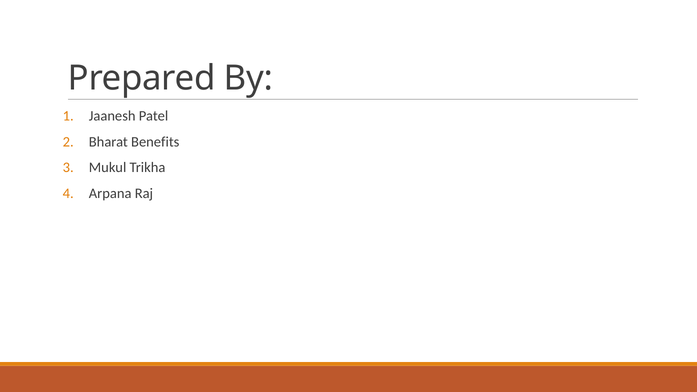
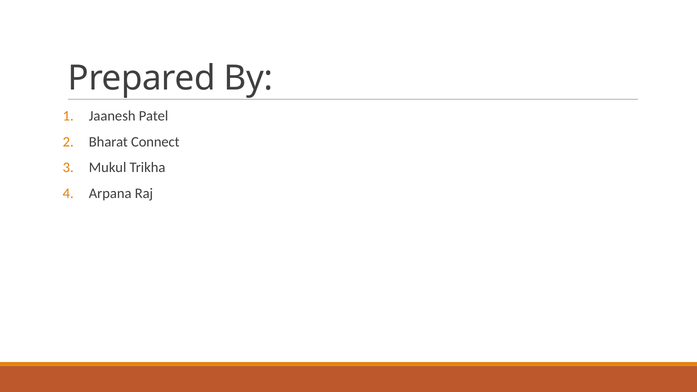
Benefits: Benefits -> Connect
